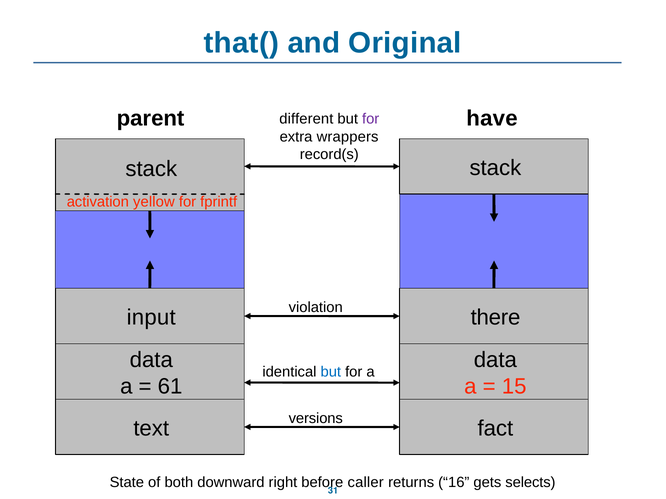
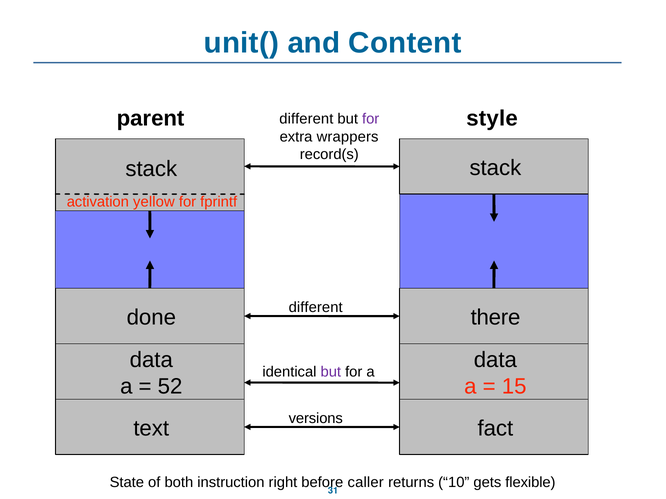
that(: that( -> unit(
Original: Original -> Content
have: have -> style
violation at (316, 308): violation -> different
input: input -> done
but at (331, 372) colour: blue -> purple
61: 61 -> 52
downward: downward -> instruction
16: 16 -> 10
selects: selects -> flexible
